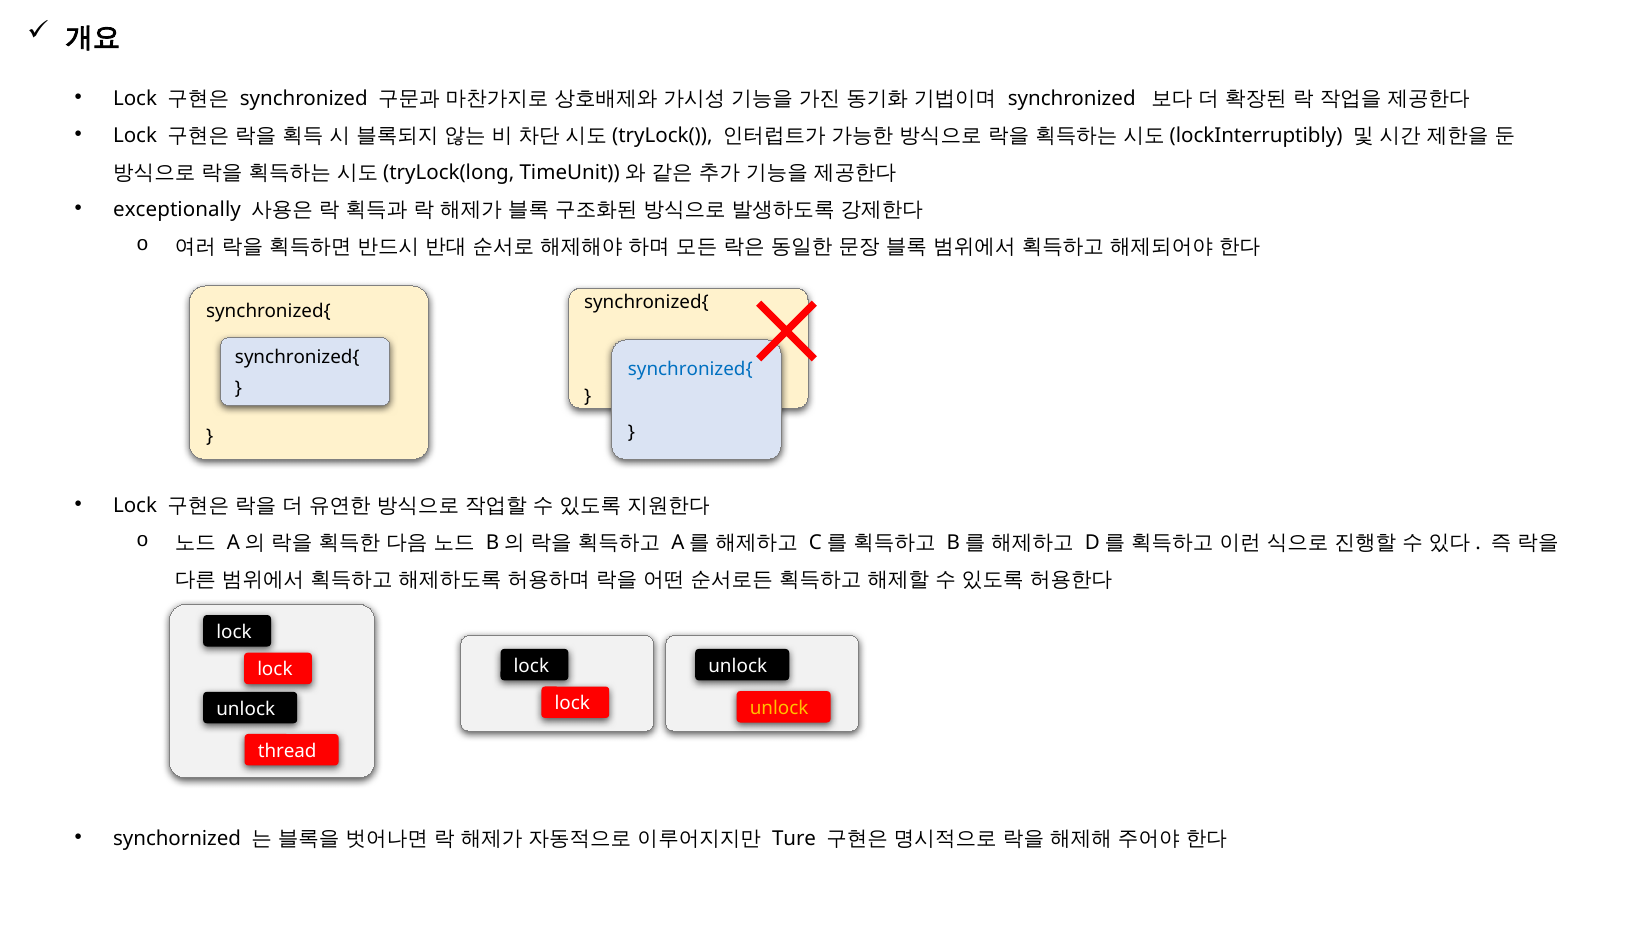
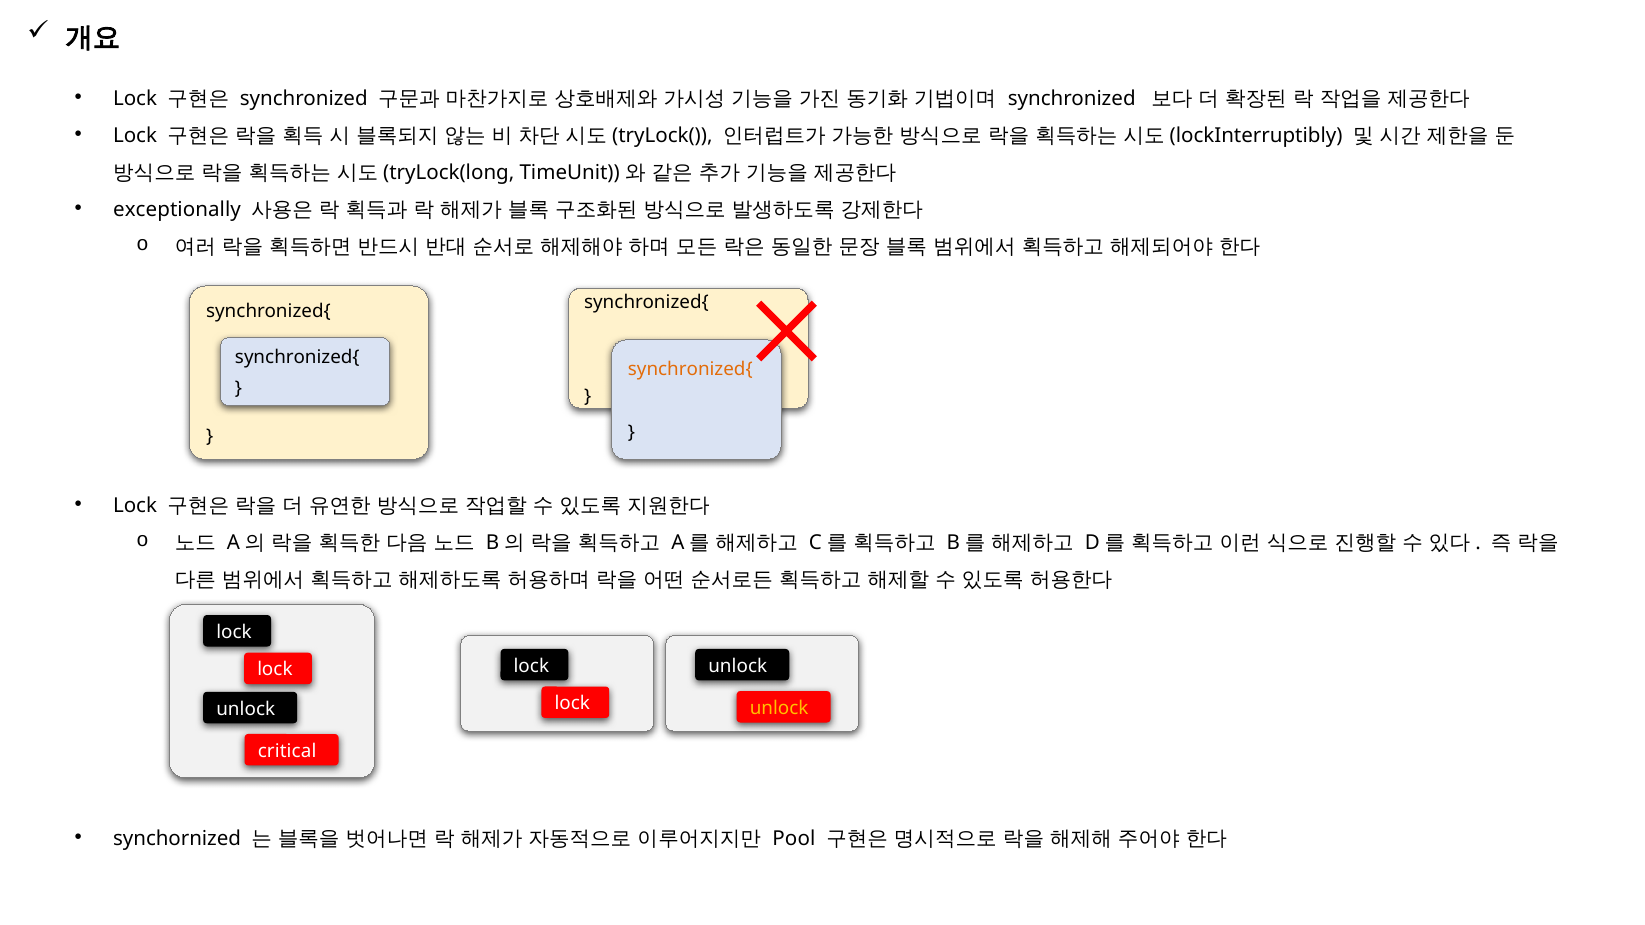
synchronized{ at (690, 370) colour: blue -> orange
thread: thread -> critical
Ture: Ture -> Pool
